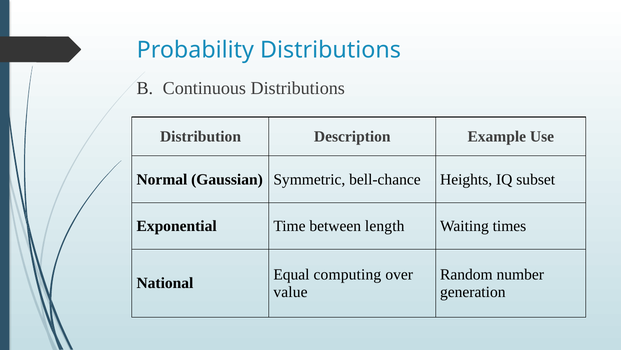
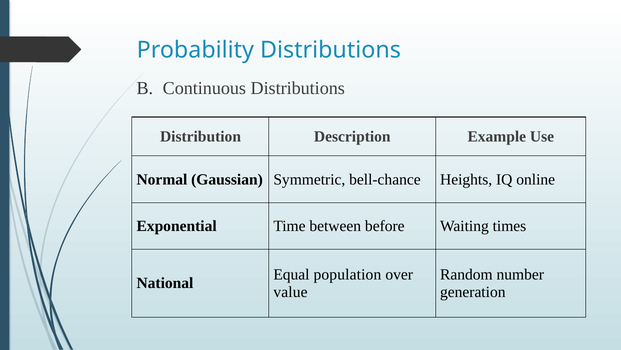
subset: subset -> online
length: length -> before
computing: computing -> population
